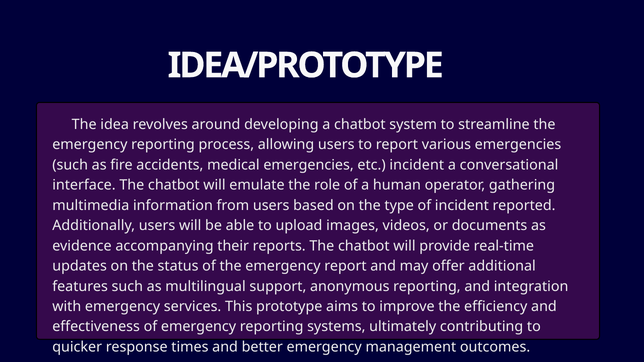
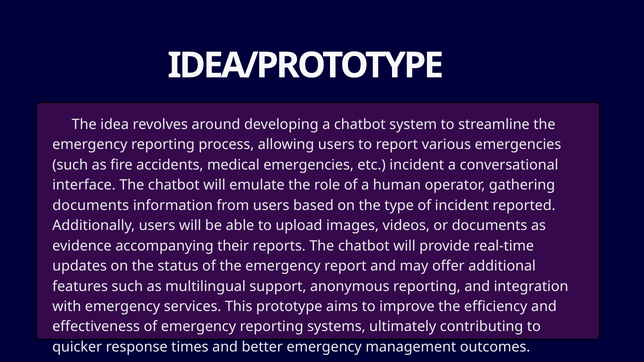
multimedia at (91, 205): multimedia -> documents
